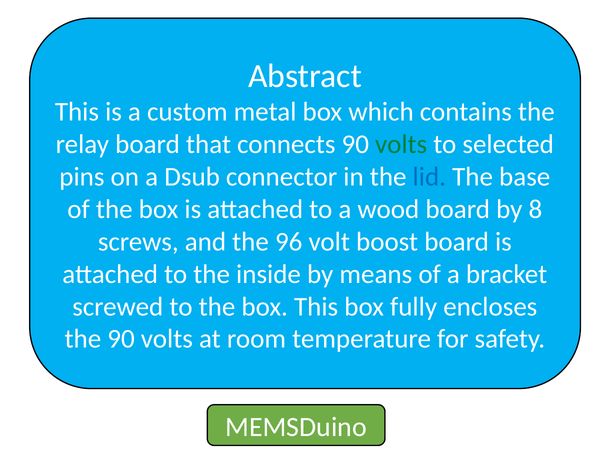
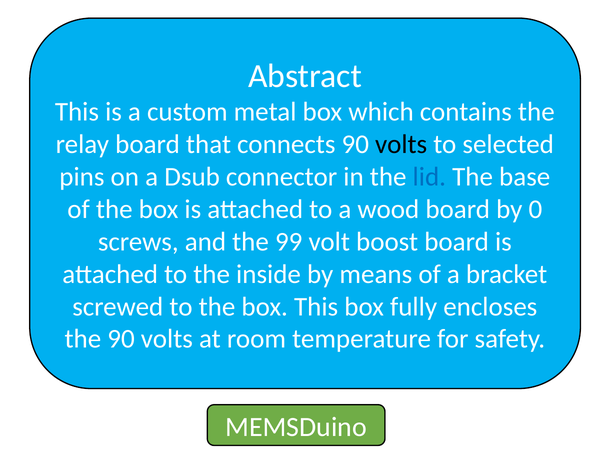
volts at (401, 144) colour: green -> black
8: 8 -> 0
96: 96 -> 99
